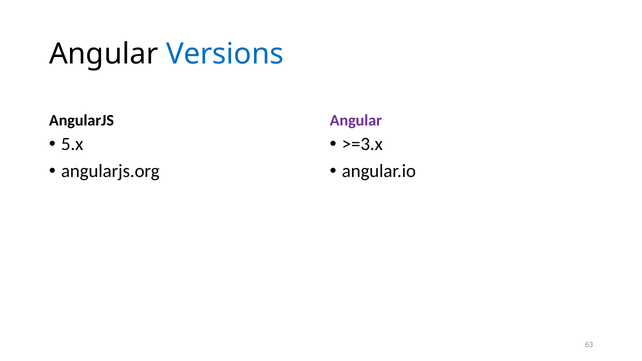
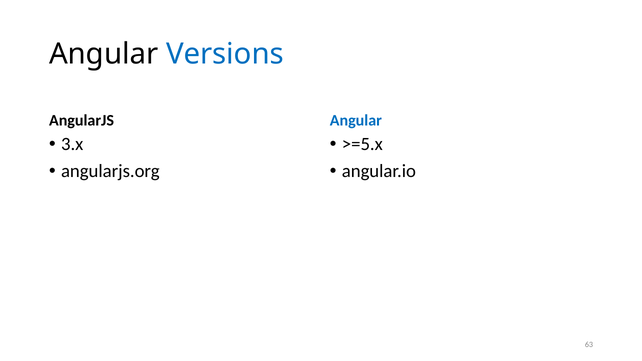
Angular at (356, 121) colour: purple -> blue
5.x: 5.x -> 3.x
>=3.x: >=3.x -> >=5.x
